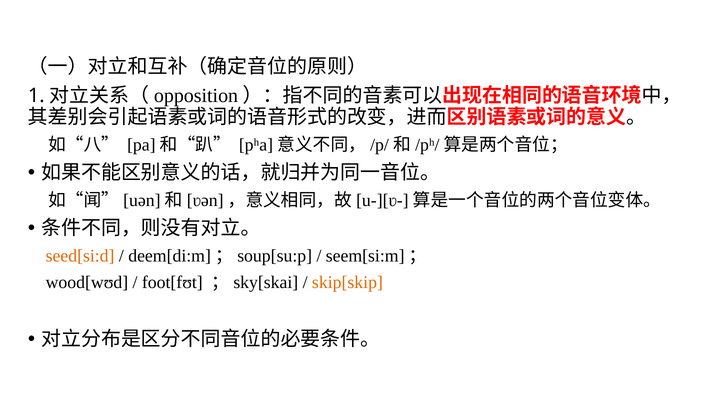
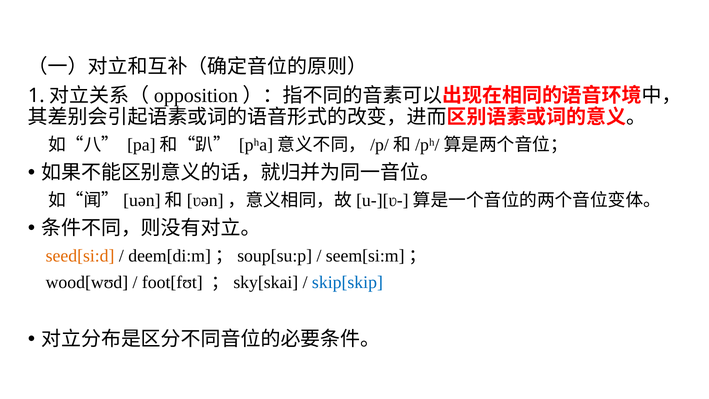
skip[skip colour: orange -> blue
